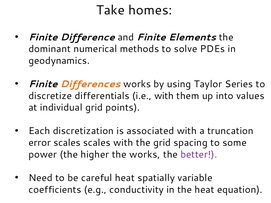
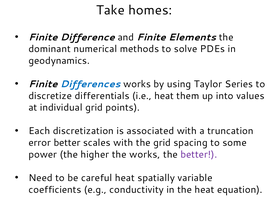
Differences colour: orange -> blue
i.e with: with -> heat
error scales: scales -> better
